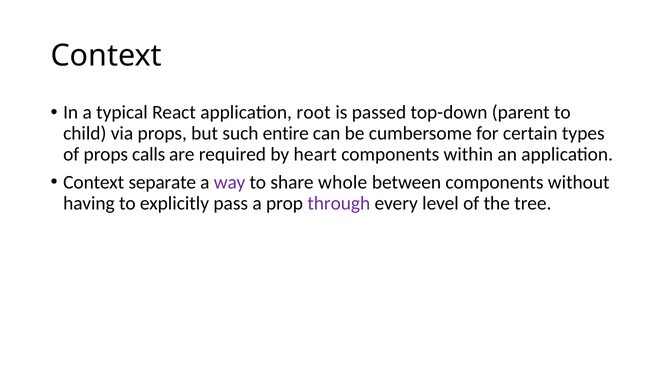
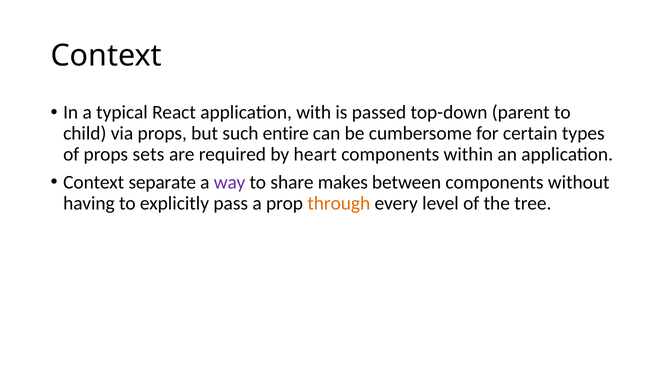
root: root -> with
calls: calls -> sets
whole: whole -> makes
through colour: purple -> orange
